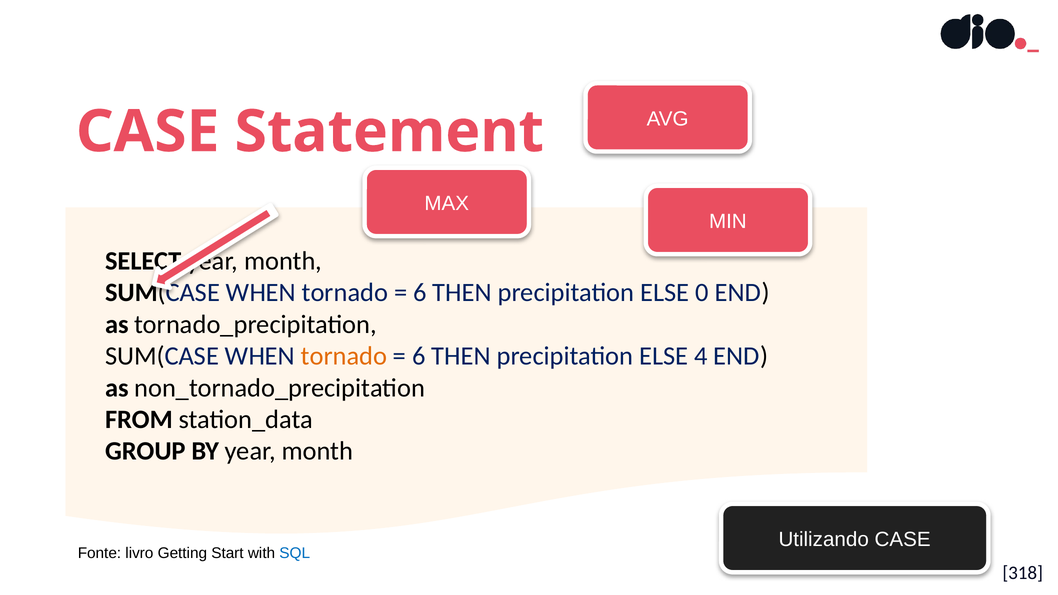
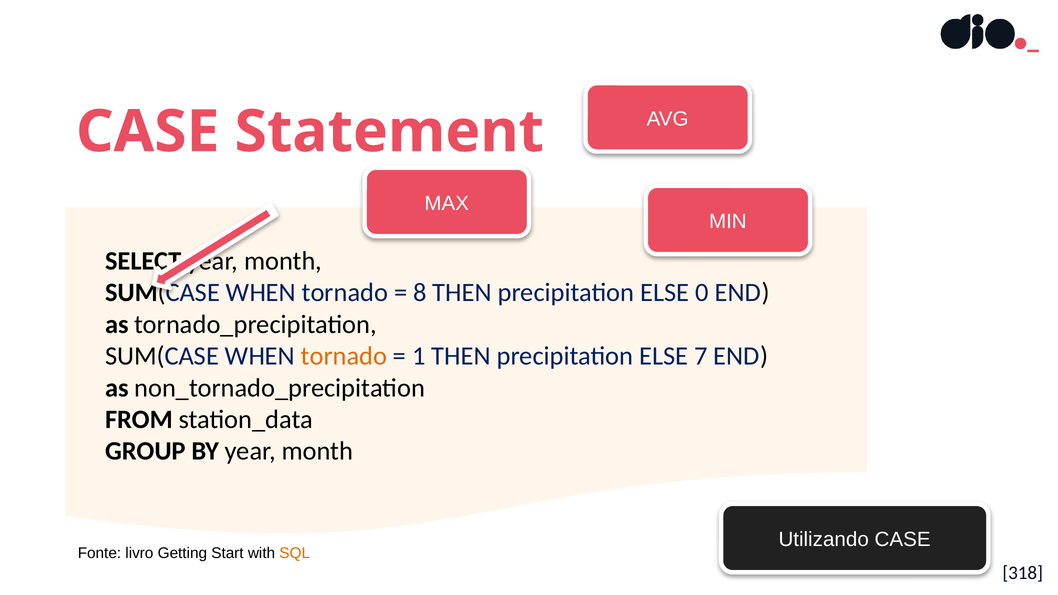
6 at (420, 293): 6 -> 8
6 at (419, 356): 6 -> 1
4: 4 -> 7
SQL colour: blue -> orange
